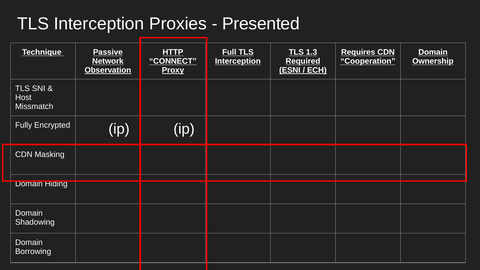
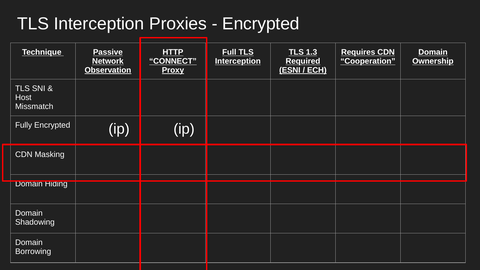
Presented at (261, 24): Presented -> Encrypted
